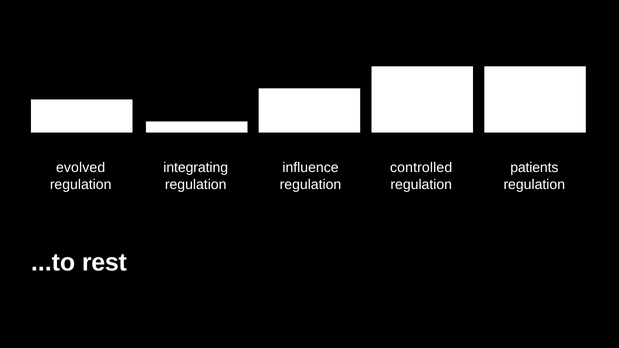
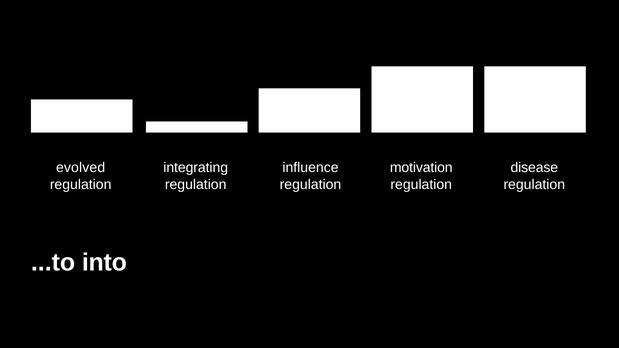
controlled: controlled -> motivation
patients: patients -> disease
rest: rest -> into
